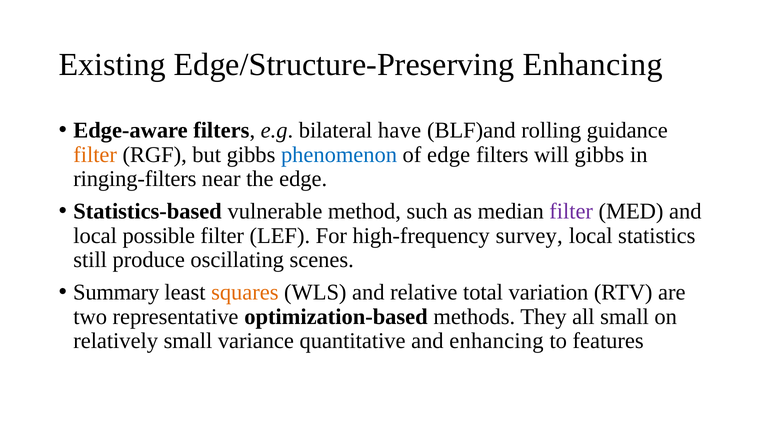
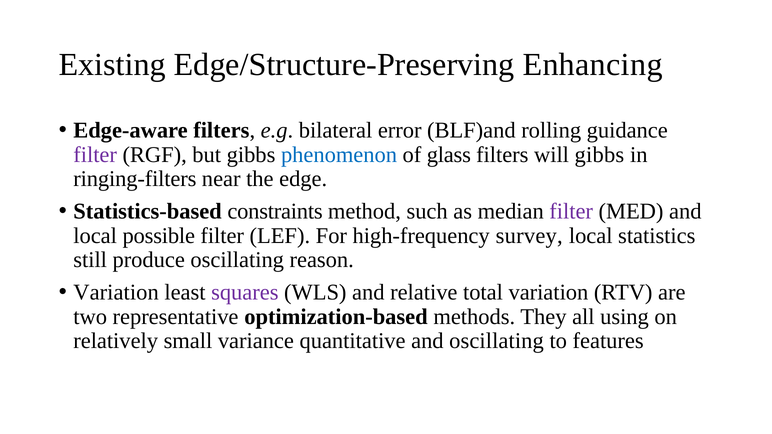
have: have -> error
filter at (95, 155) colour: orange -> purple
of edge: edge -> glass
vulnerable: vulnerable -> constraints
scenes: scenes -> reason
Summary at (116, 293): Summary -> Variation
squares colour: orange -> purple
all small: small -> using
and enhancing: enhancing -> oscillating
